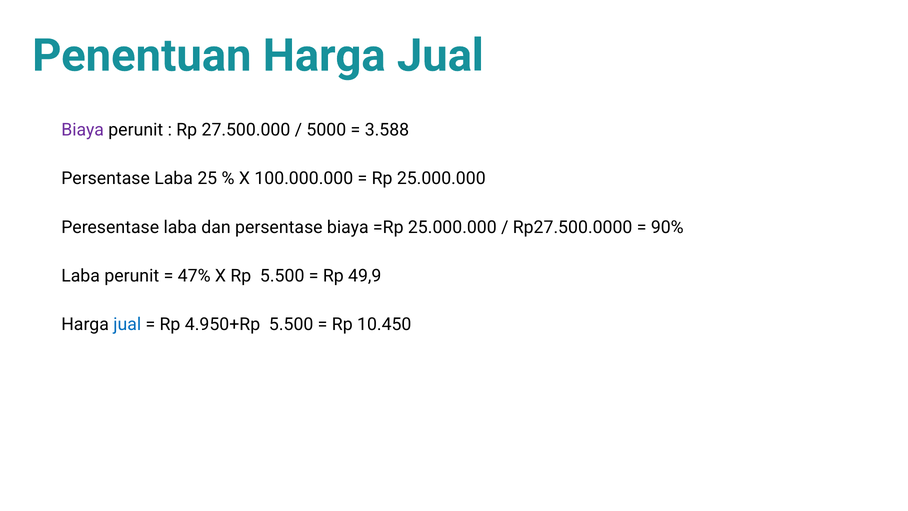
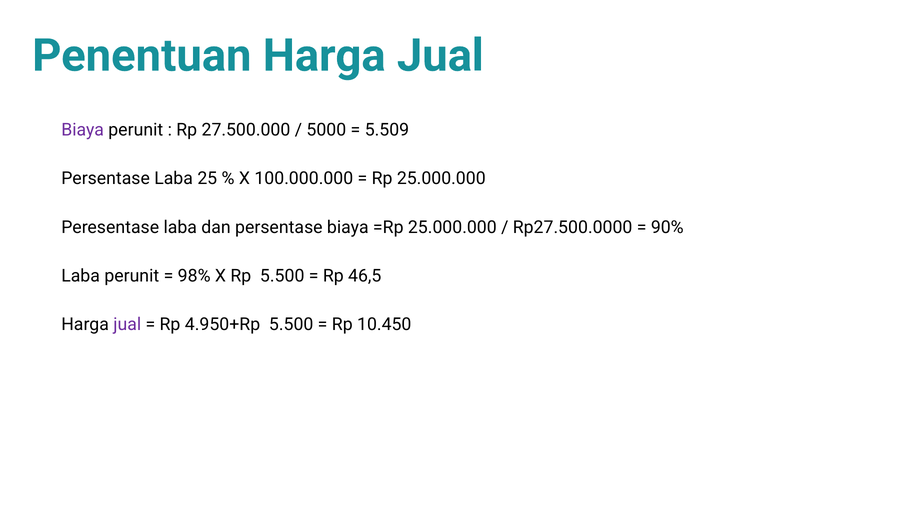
3.588: 3.588 -> 5.509
47%: 47% -> 98%
49,9: 49,9 -> 46,5
jual at (127, 325) colour: blue -> purple
